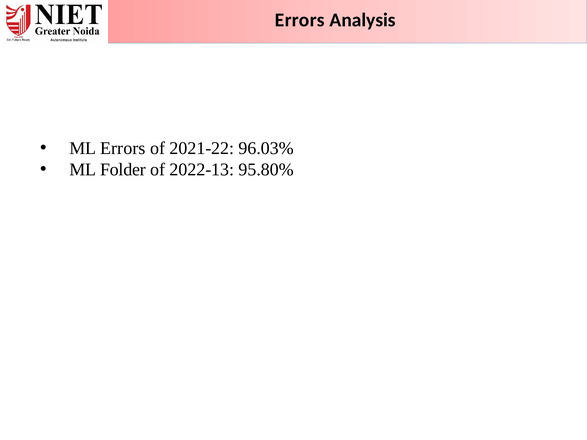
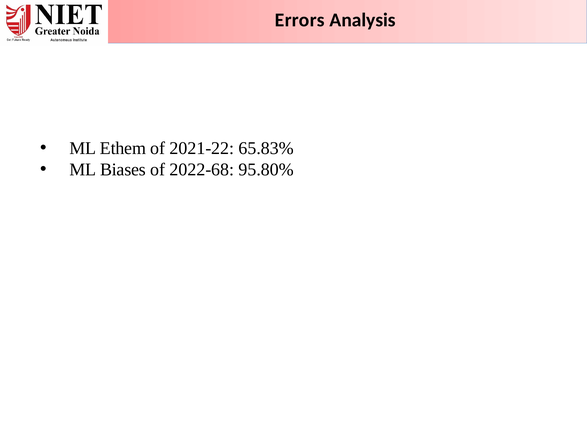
ML Errors: Errors -> Ethem
96.03%: 96.03% -> 65.83%
Folder: Folder -> Biases
2022-13: 2022-13 -> 2022-68
